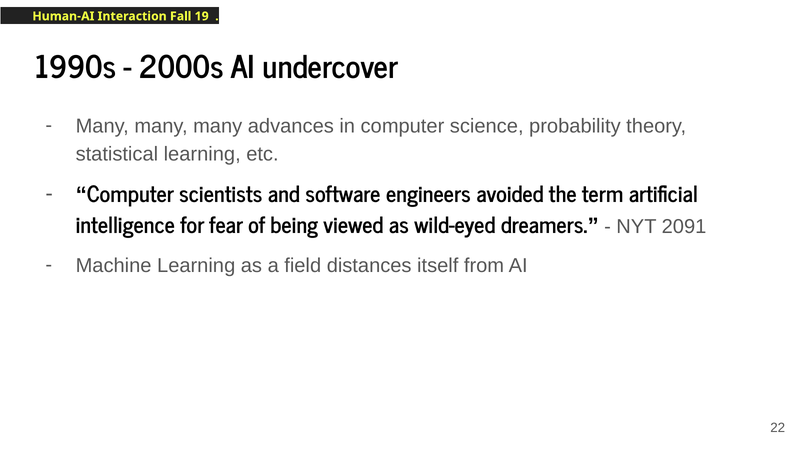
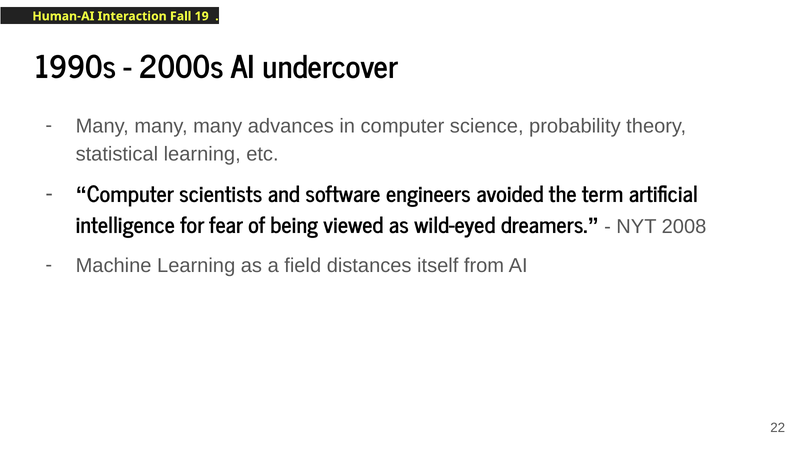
2091: 2091 -> 2008
